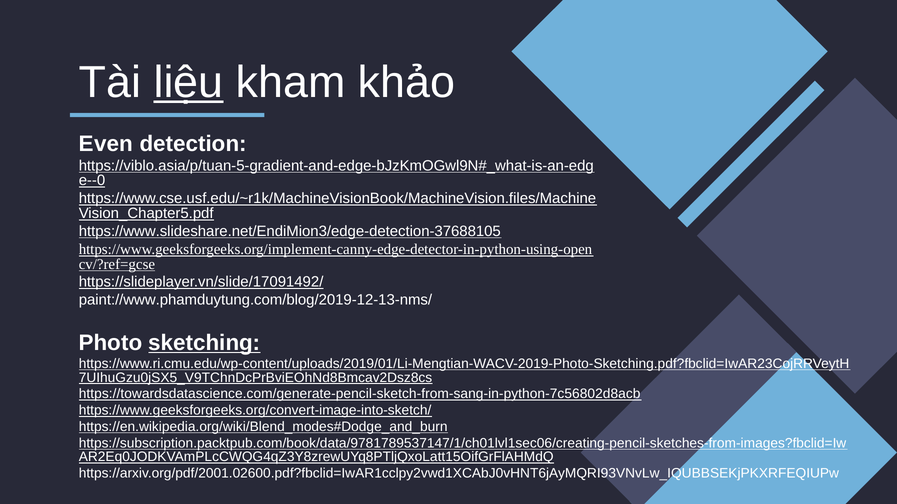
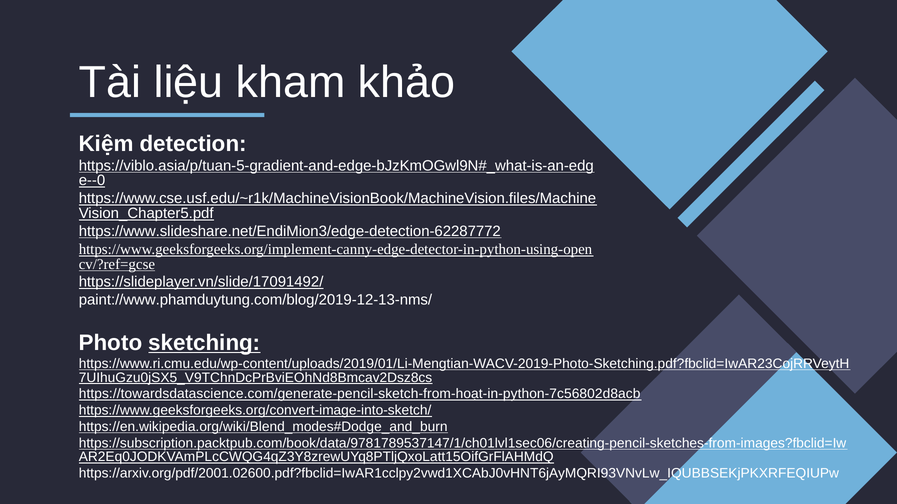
liệu underline: present -> none
Even: Even -> Kiệm
https://www.slideshare.net/EndiMion3/edge-detection-37688105: https://www.slideshare.net/EndiMion3/edge-detection-37688105 -> https://www.slideshare.net/EndiMion3/edge-detection-62287772
https://towardsdatascience.com/generate-pencil-sketch-from-sang-in-python-7c56802d8acb: https://towardsdatascience.com/generate-pencil-sketch-from-sang-in-python-7c56802d8acb -> https://towardsdatascience.com/generate-pencil-sketch-from-hoạt-in-python-7c56802d8acb
